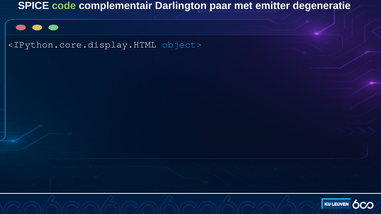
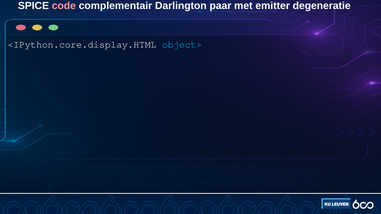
code colour: light green -> pink
